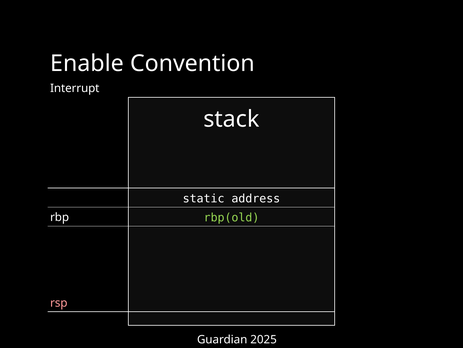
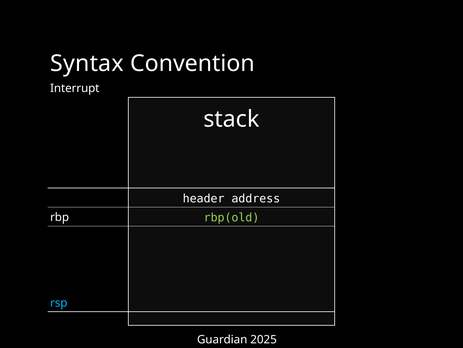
Enable: Enable -> Syntax
static: static -> header
rsp colour: pink -> light blue
